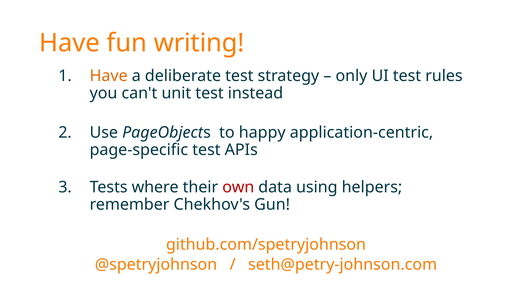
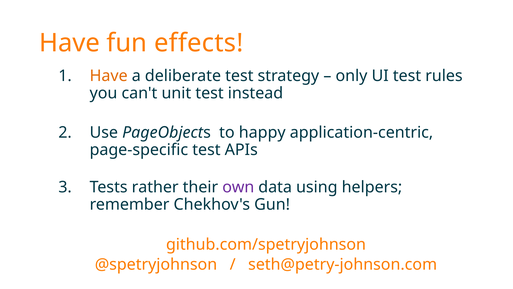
writing: writing -> effects
where: where -> rather
own colour: red -> purple
